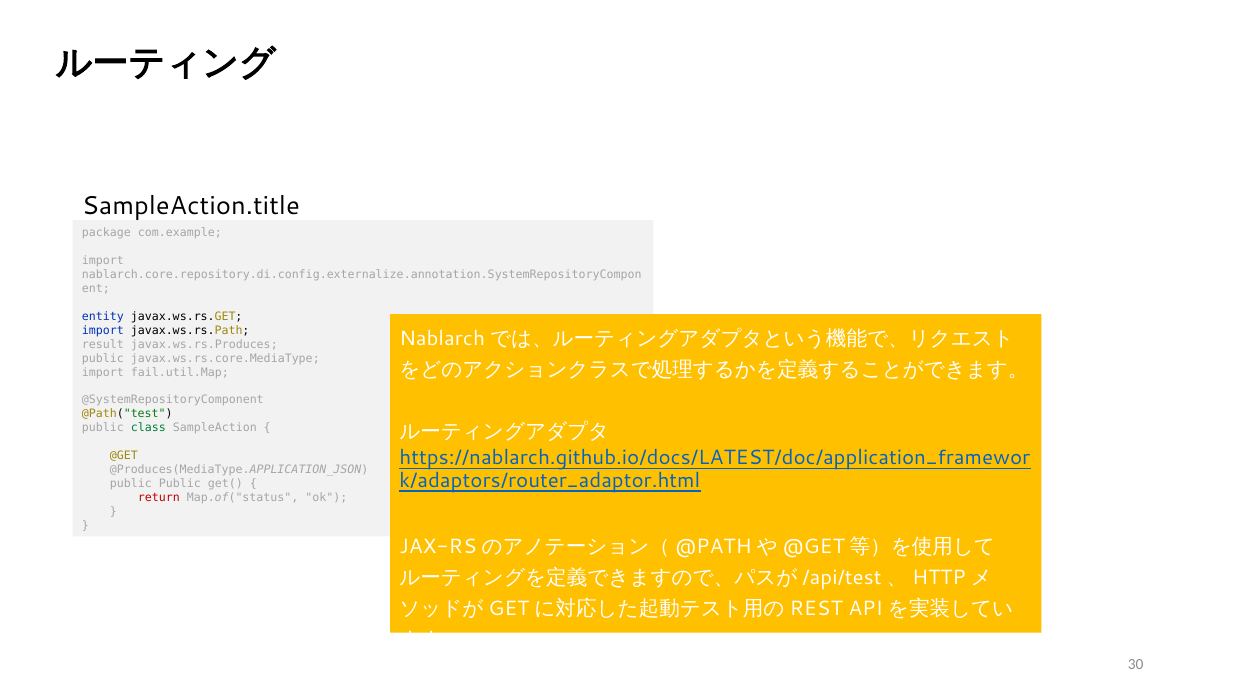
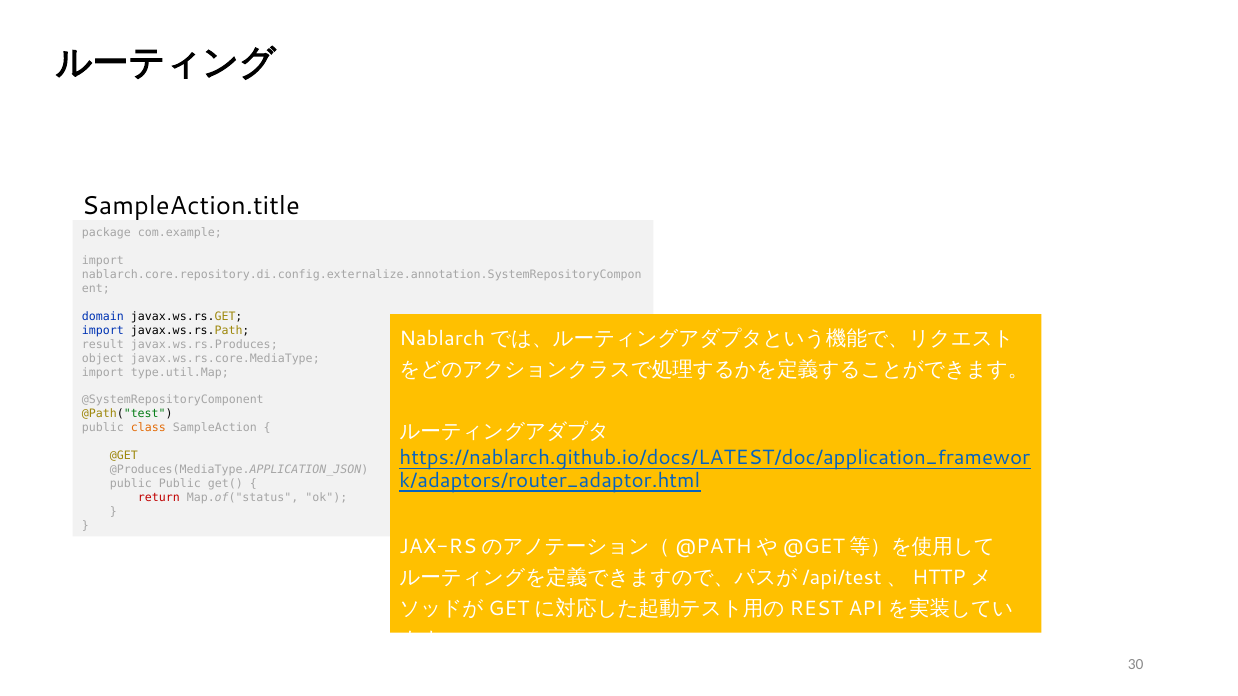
entity: entity -> domain
public at (103, 358): public -> object
fail.util.Map: fail.util.Map -> type.util.Map
class colour: green -> orange
